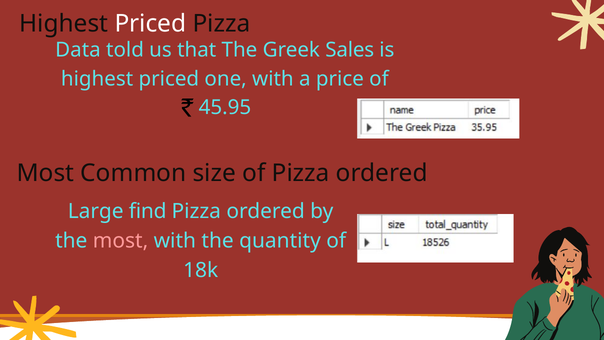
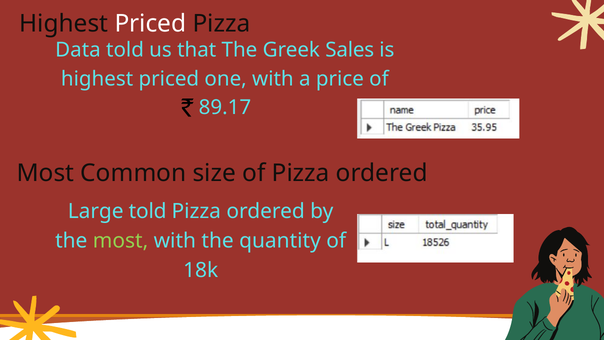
45.95: 45.95 -> 89.17
Large find: find -> told
most at (121, 241) colour: pink -> light green
